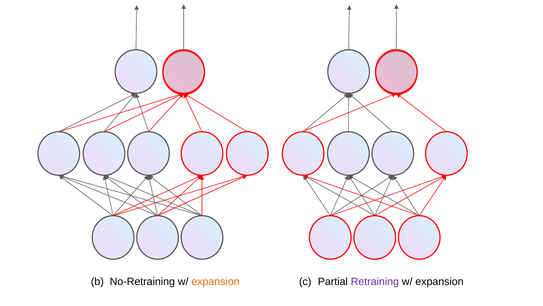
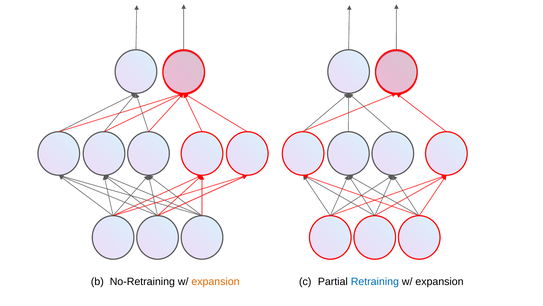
Retraining colour: purple -> blue
